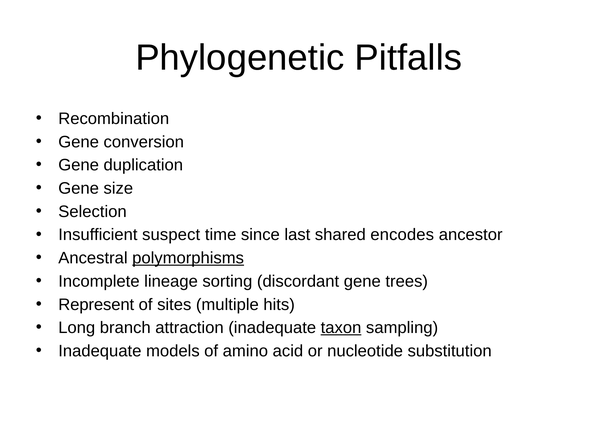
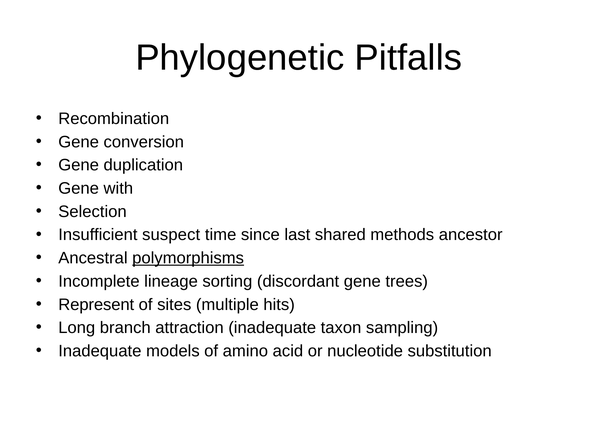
size: size -> with
encodes: encodes -> methods
taxon underline: present -> none
